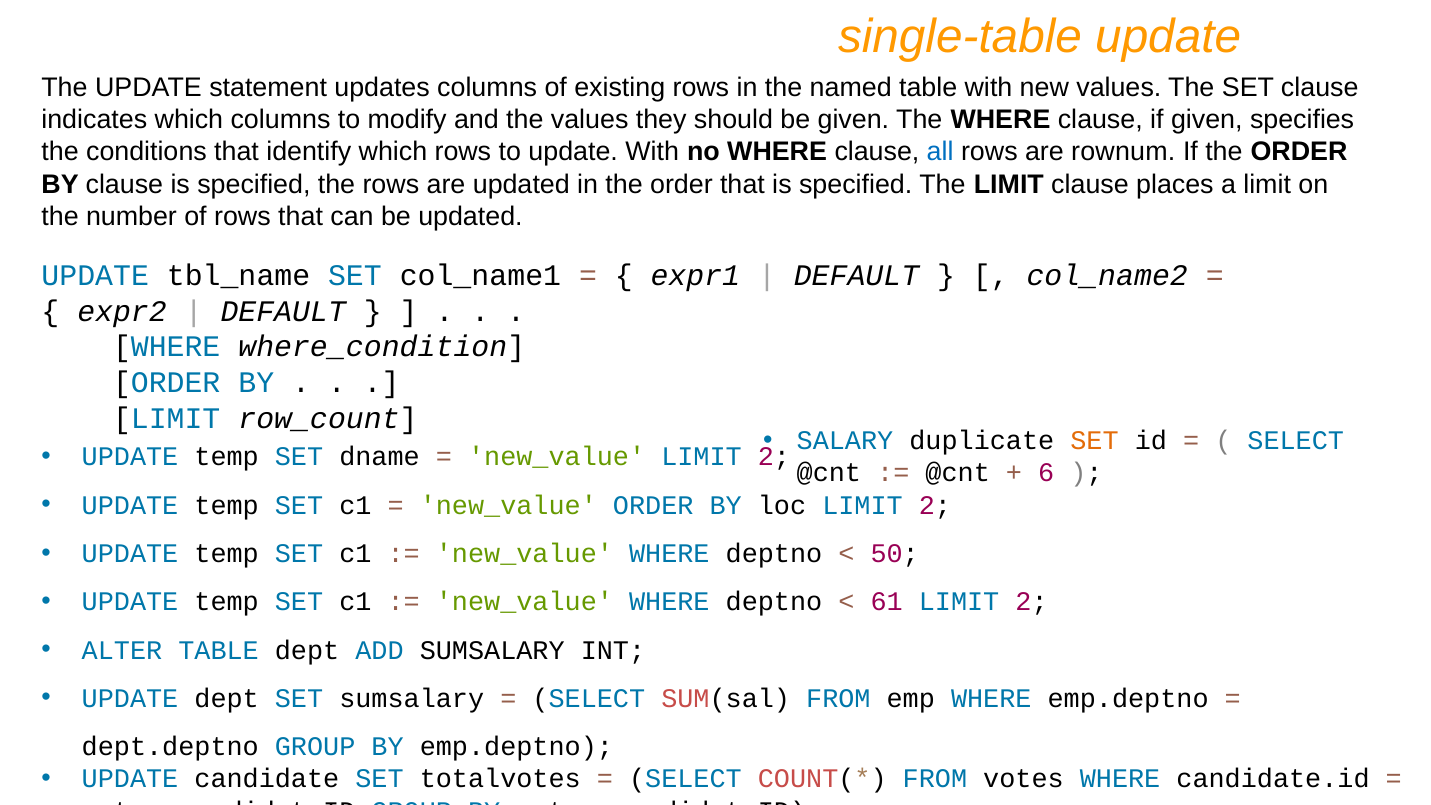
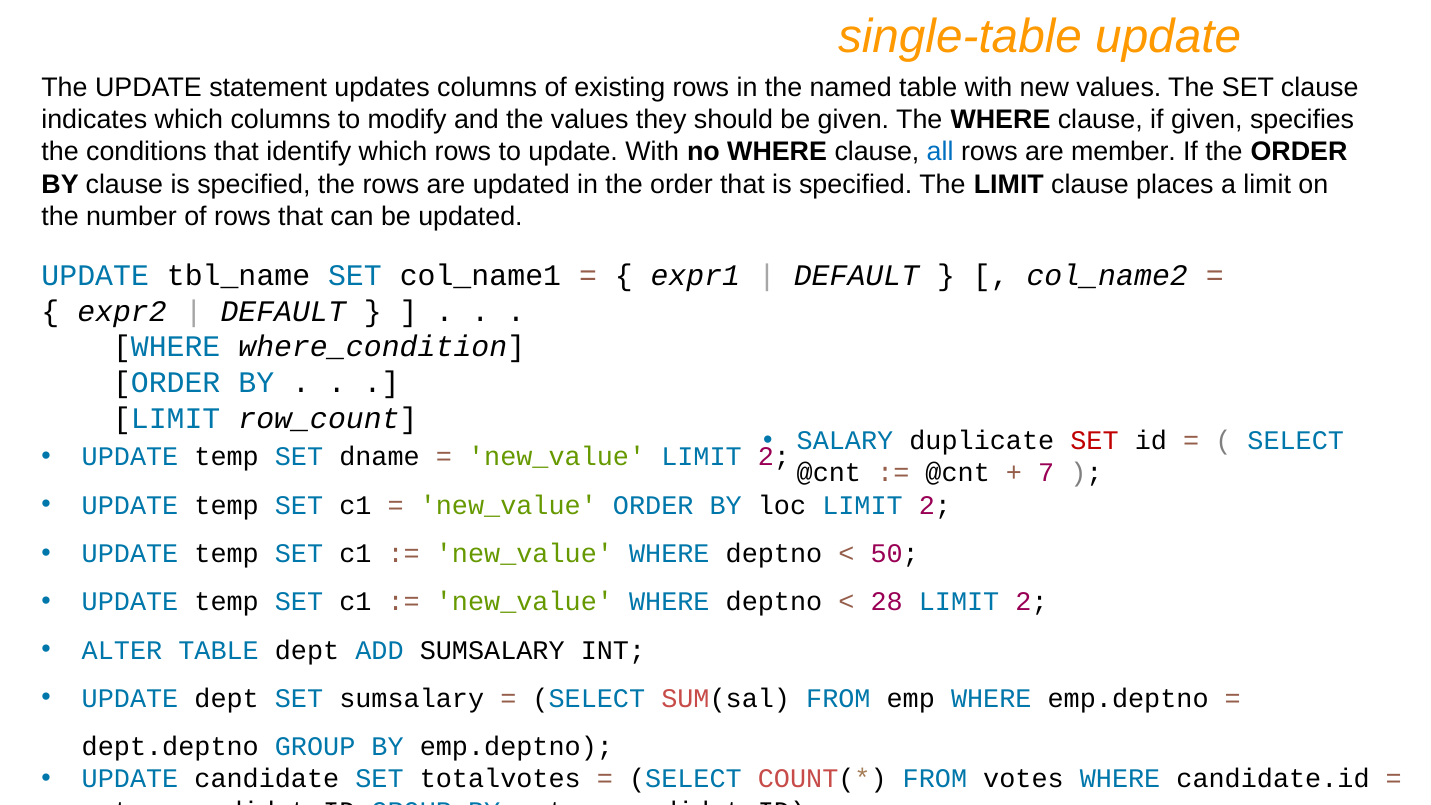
rownum: rownum -> member
SET at (1095, 441) colour: orange -> red
6: 6 -> 7
61: 61 -> 28
